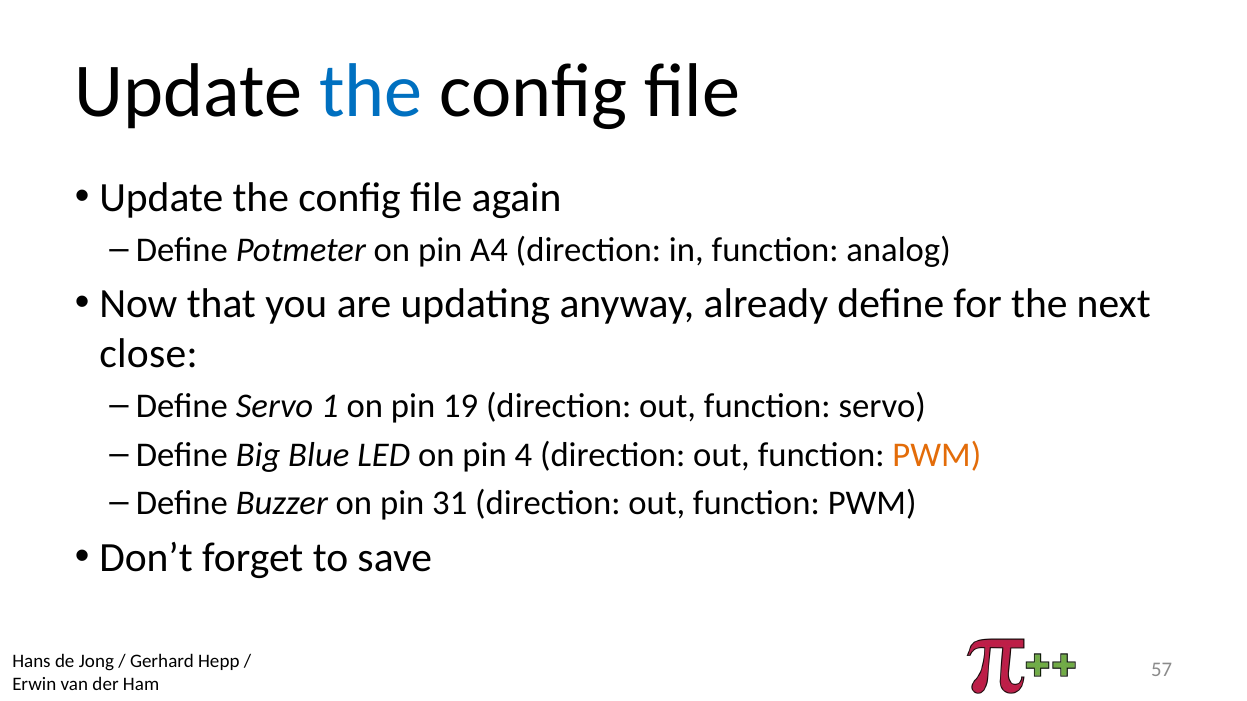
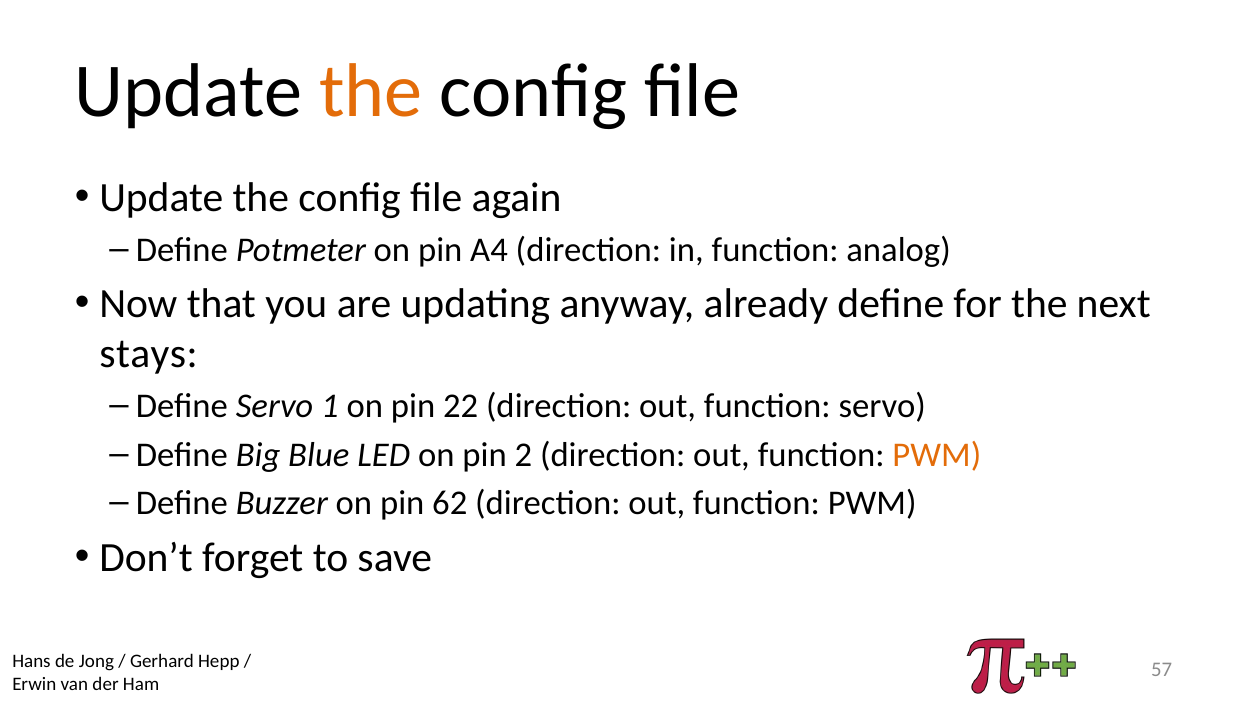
the at (371, 92) colour: blue -> orange
close: close -> stays
19: 19 -> 22
4: 4 -> 2
31: 31 -> 62
